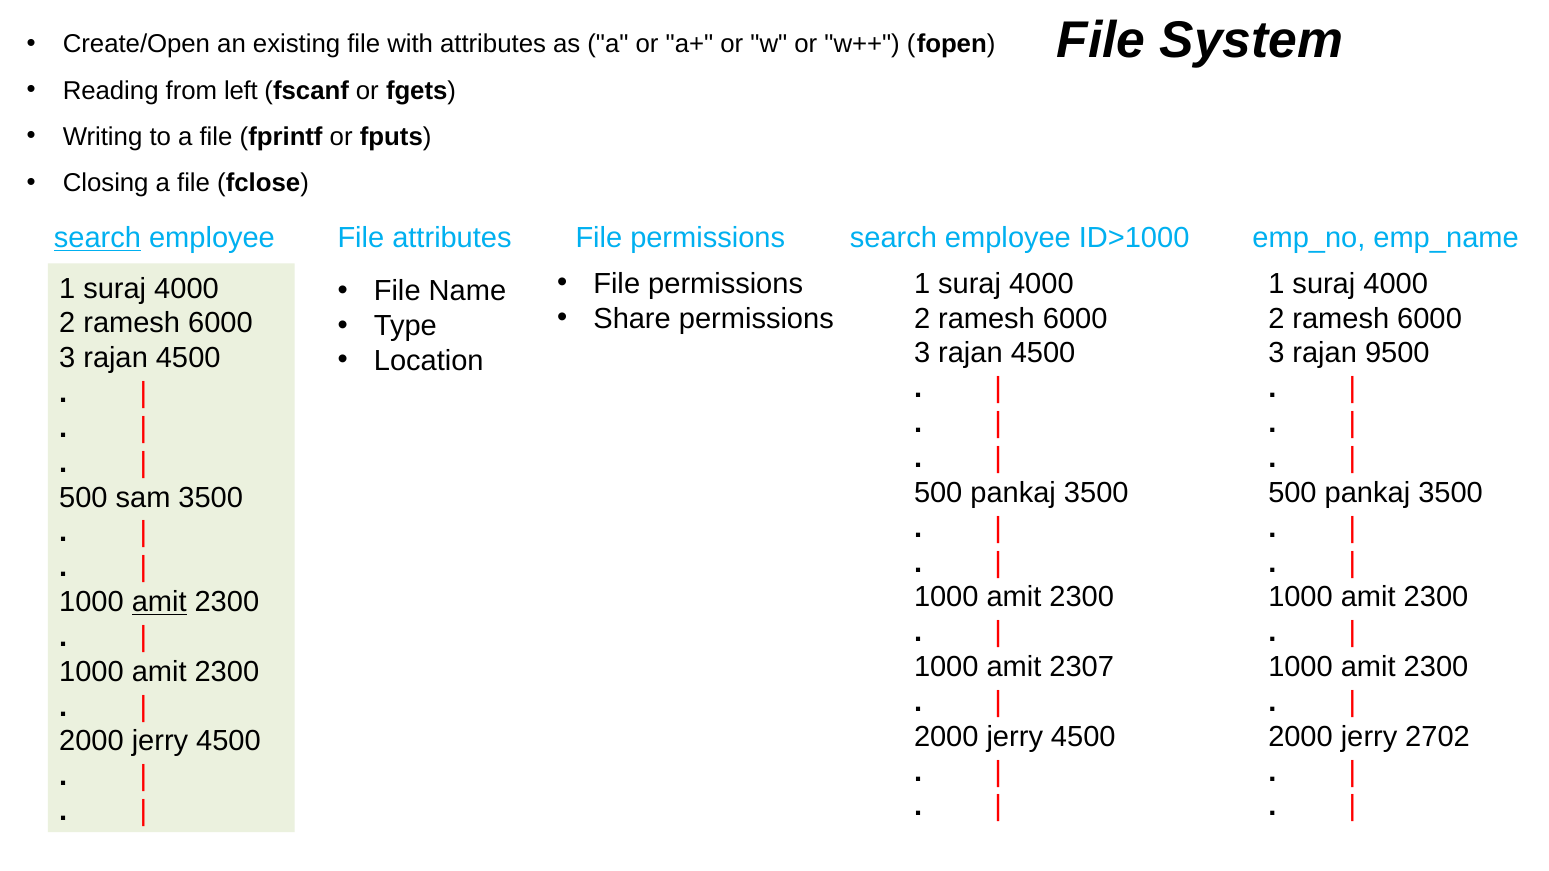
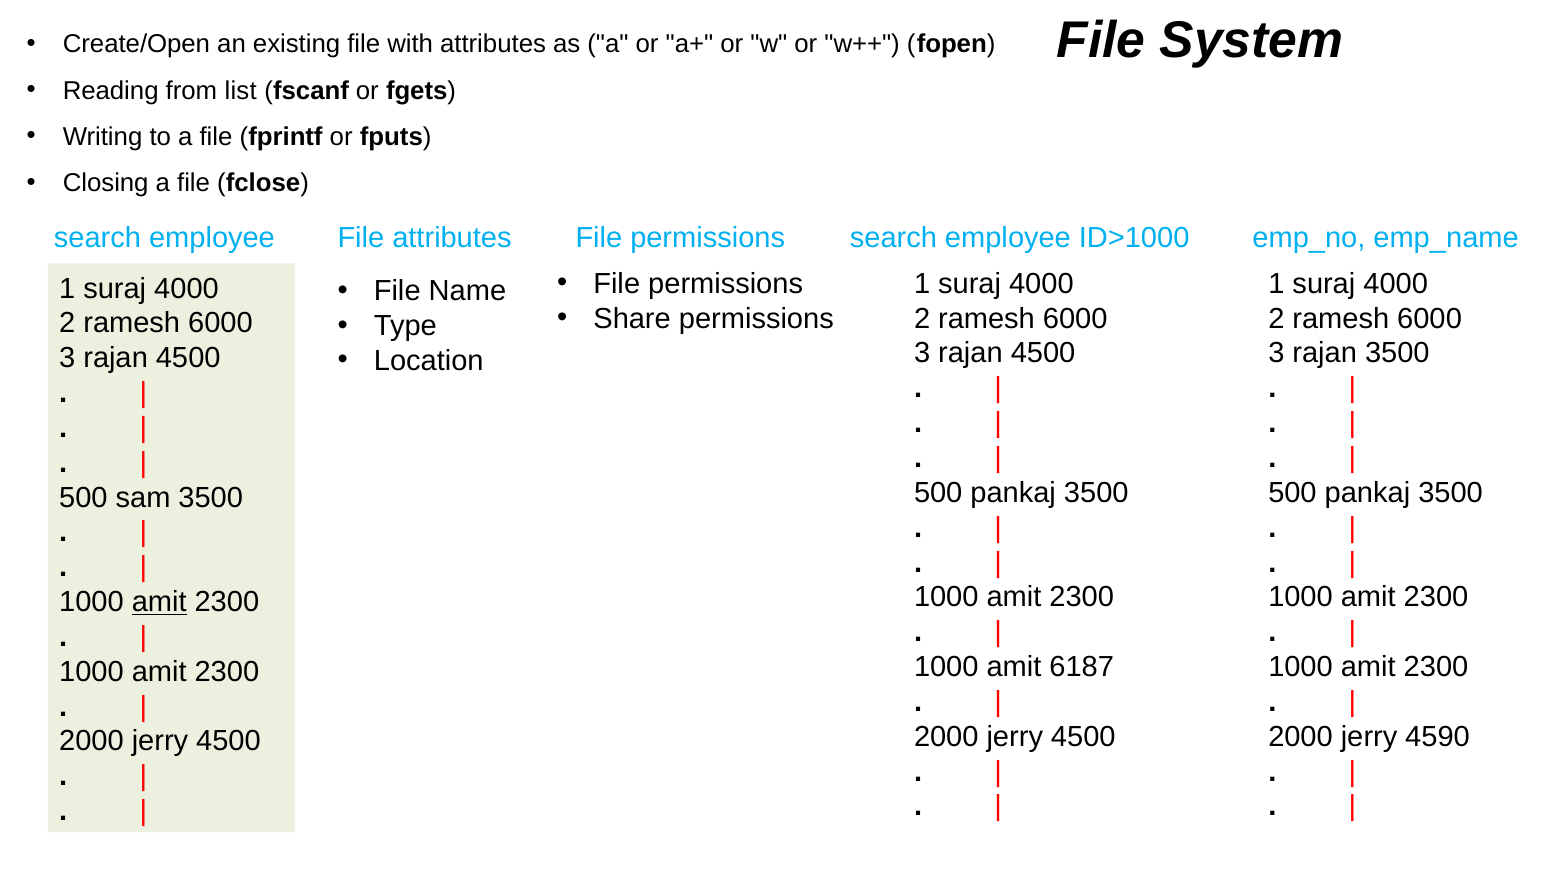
left: left -> list
search at (97, 238) underline: present -> none
rajan 9500: 9500 -> 3500
2307: 2307 -> 6187
2702: 2702 -> 4590
